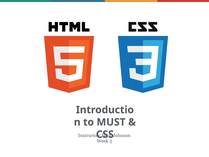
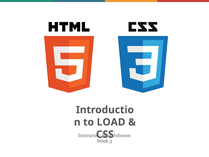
MUST: MUST -> LOAD
